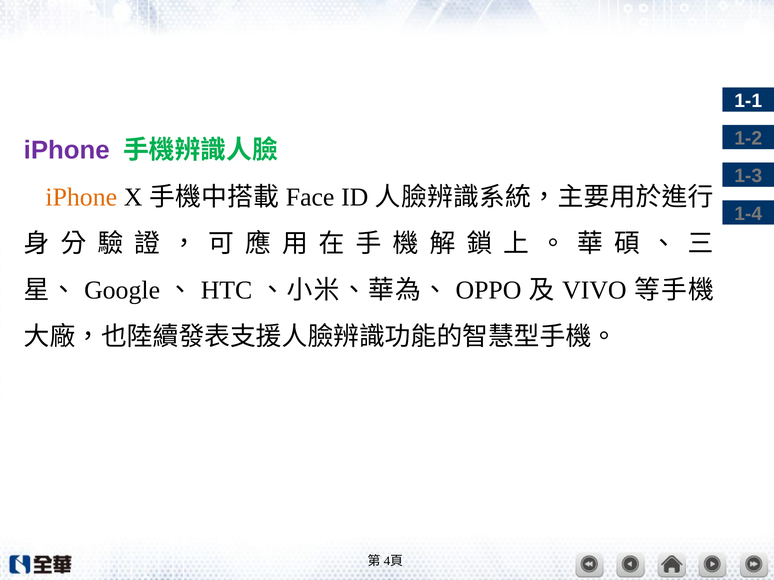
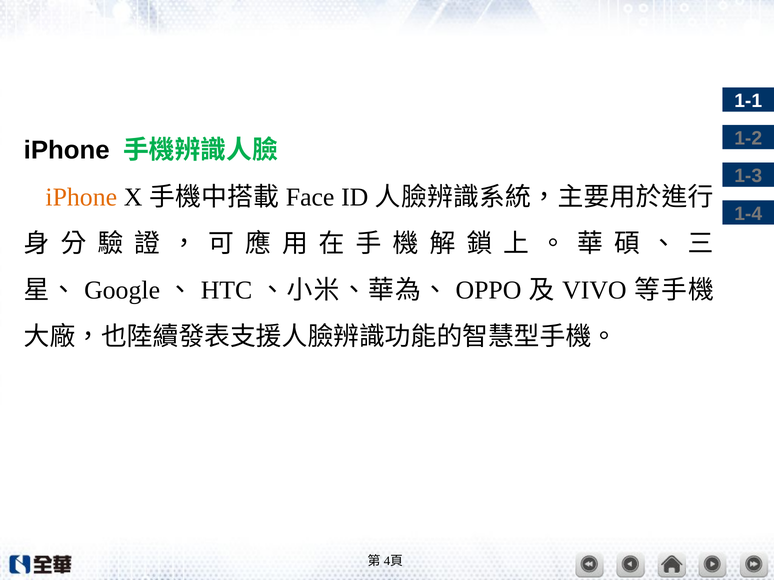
iPhone at (67, 150) colour: purple -> black
